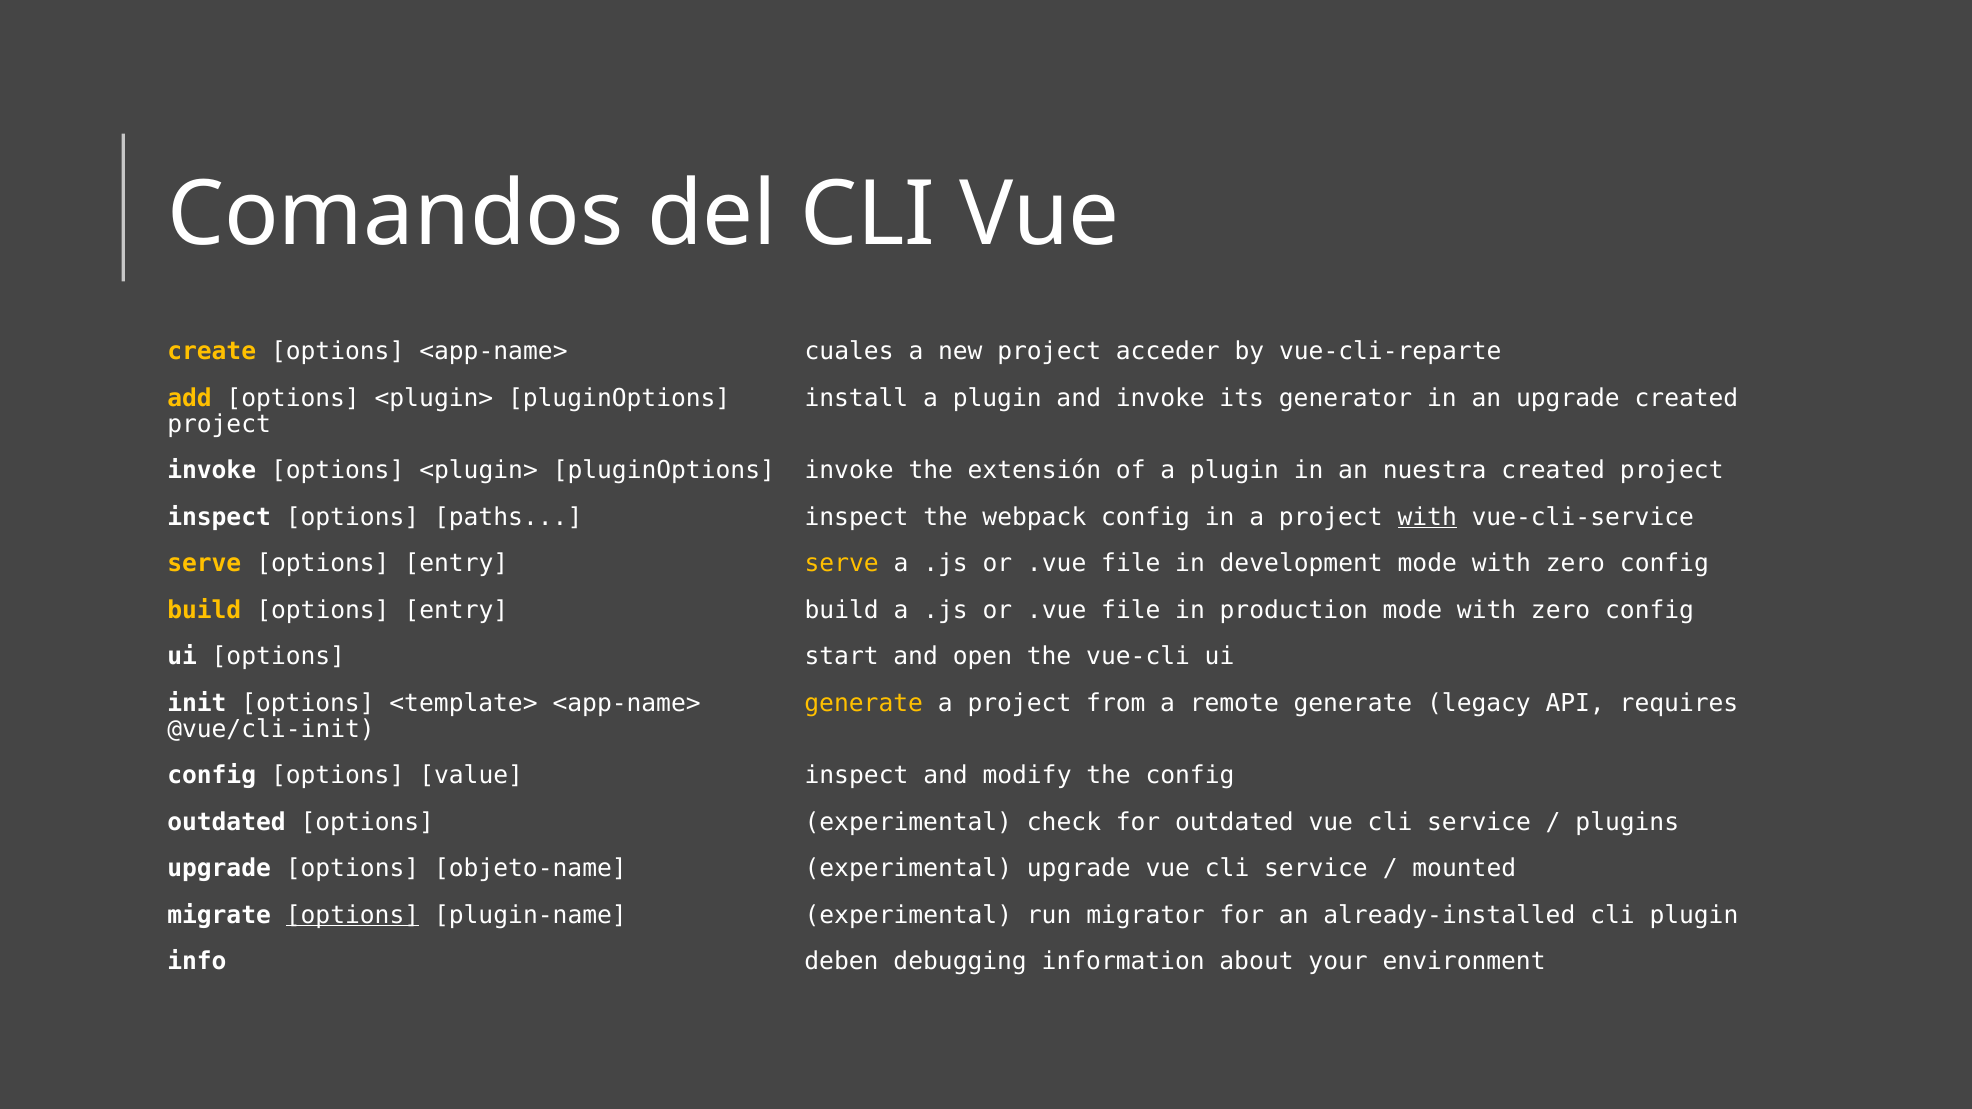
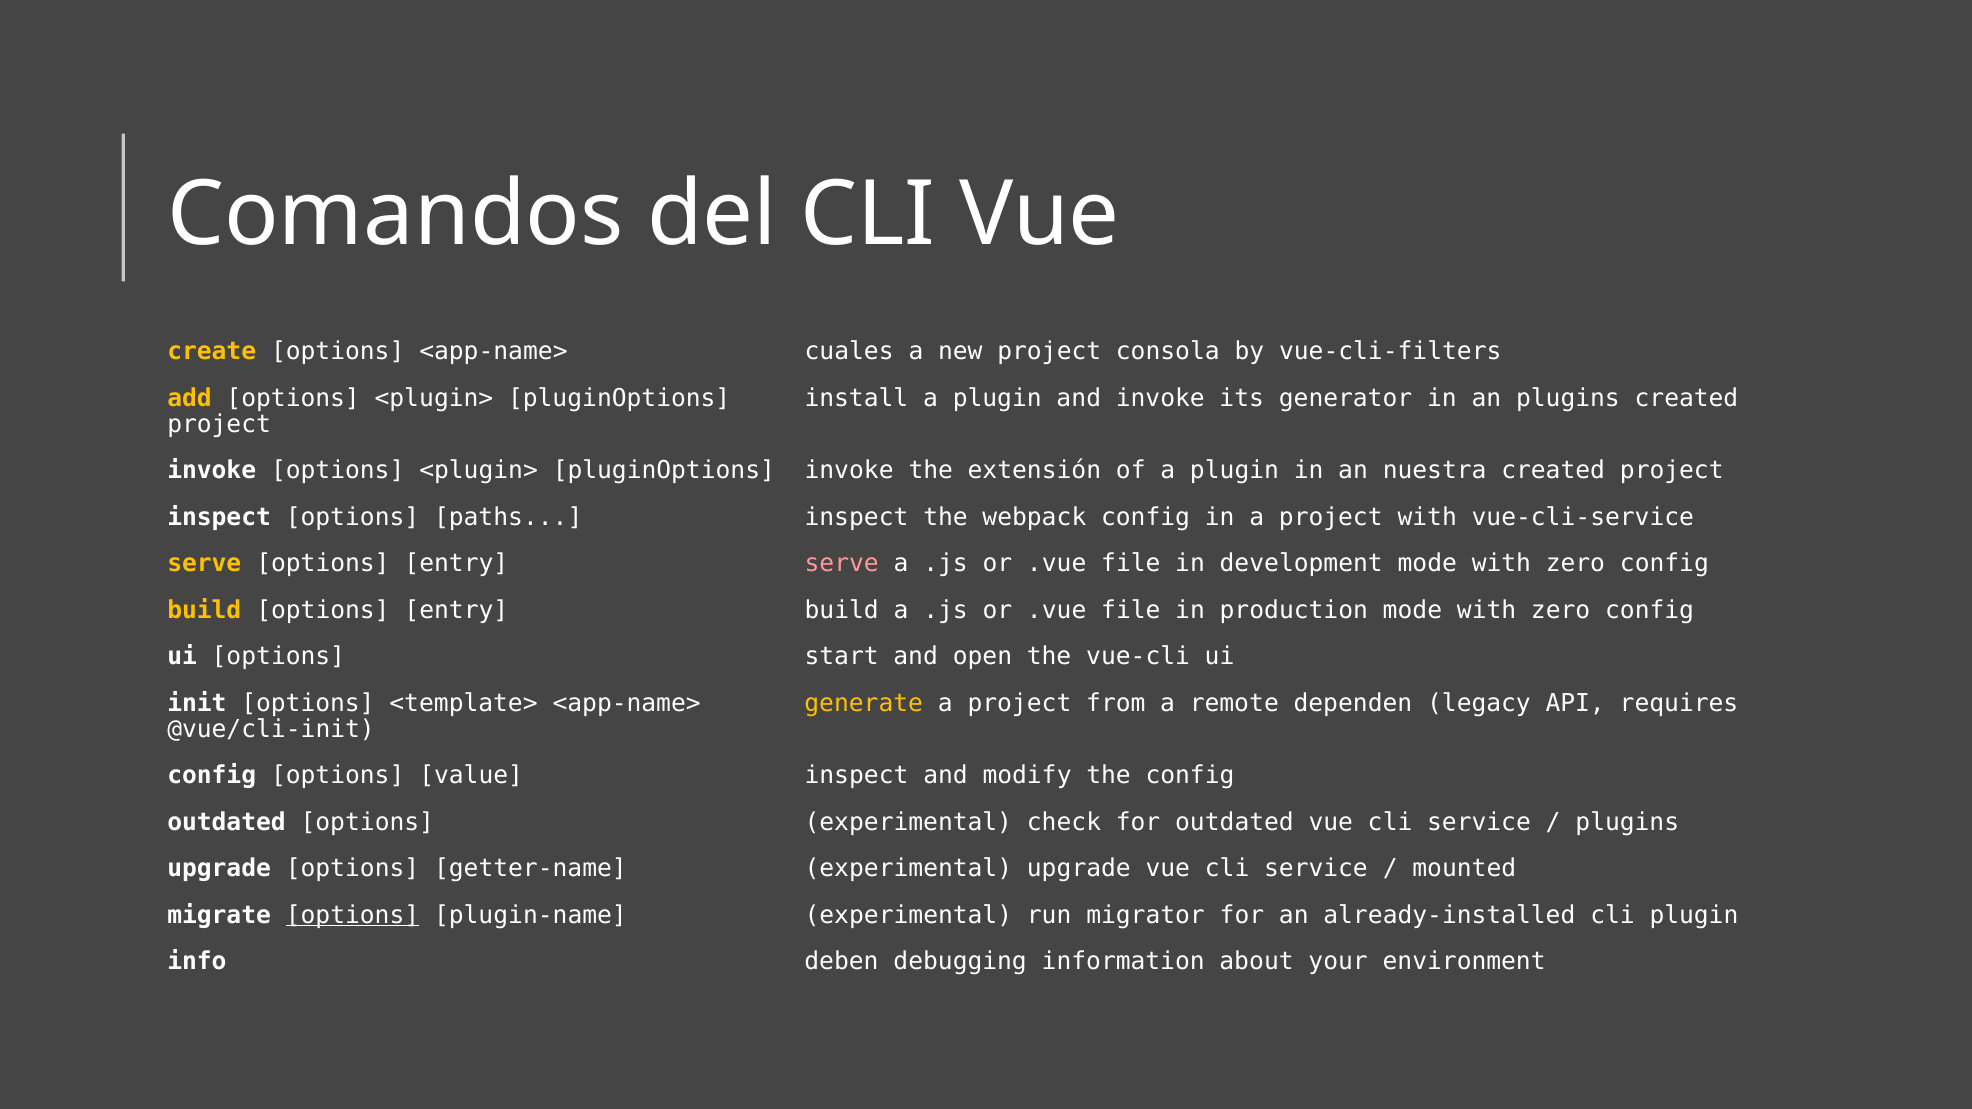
acceder: acceder -> consola
vue-cli-reparte: vue-cli-reparte -> vue-cli-filters
an upgrade: upgrade -> plugins
with at (1427, 517) underline: present -> none
serve at (842, 564) colour: yellow -> pink
remote generate: generate -> dependen
objeto-name: objeto-name -> getter-name
